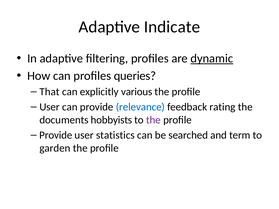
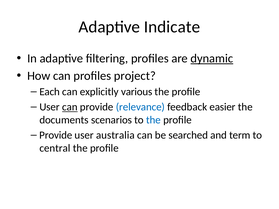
queries: queries -> project
That: That -> Each
can at (70, 107) underline: none -> present
rating: rating -> easier
hobbyists: hobbyists -> scenarios
the at (153, 120) colour: purple -> blue
statistics: statistics -> australia
garden: garden -> central
